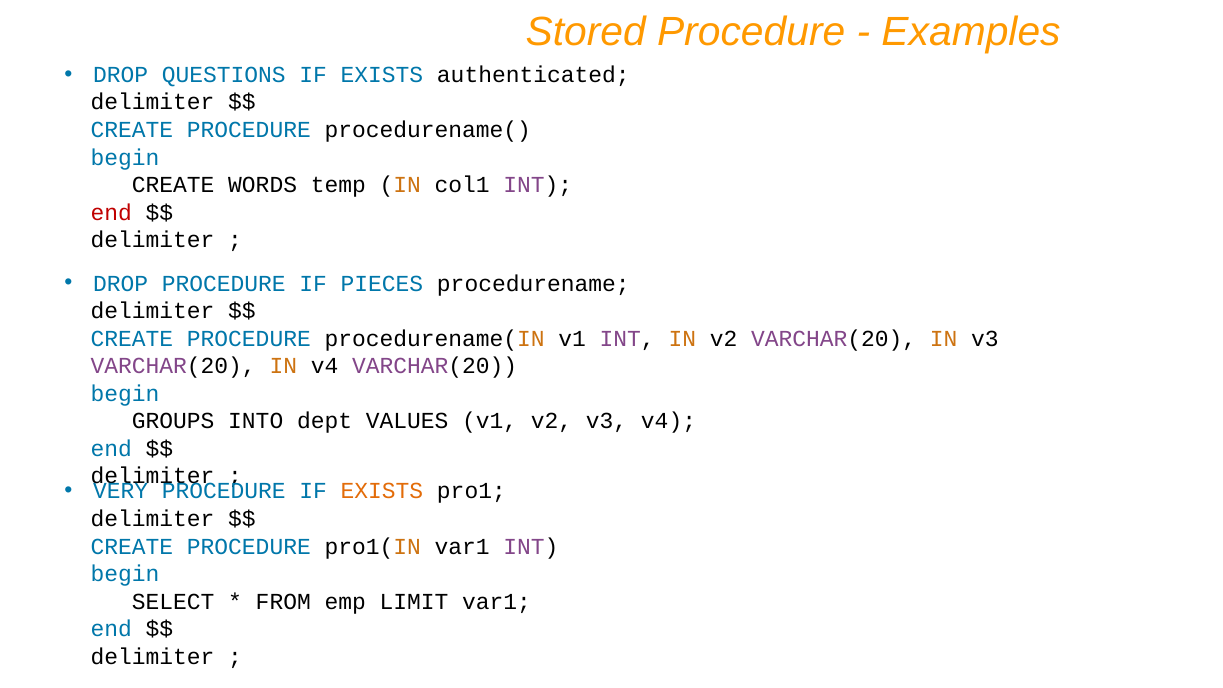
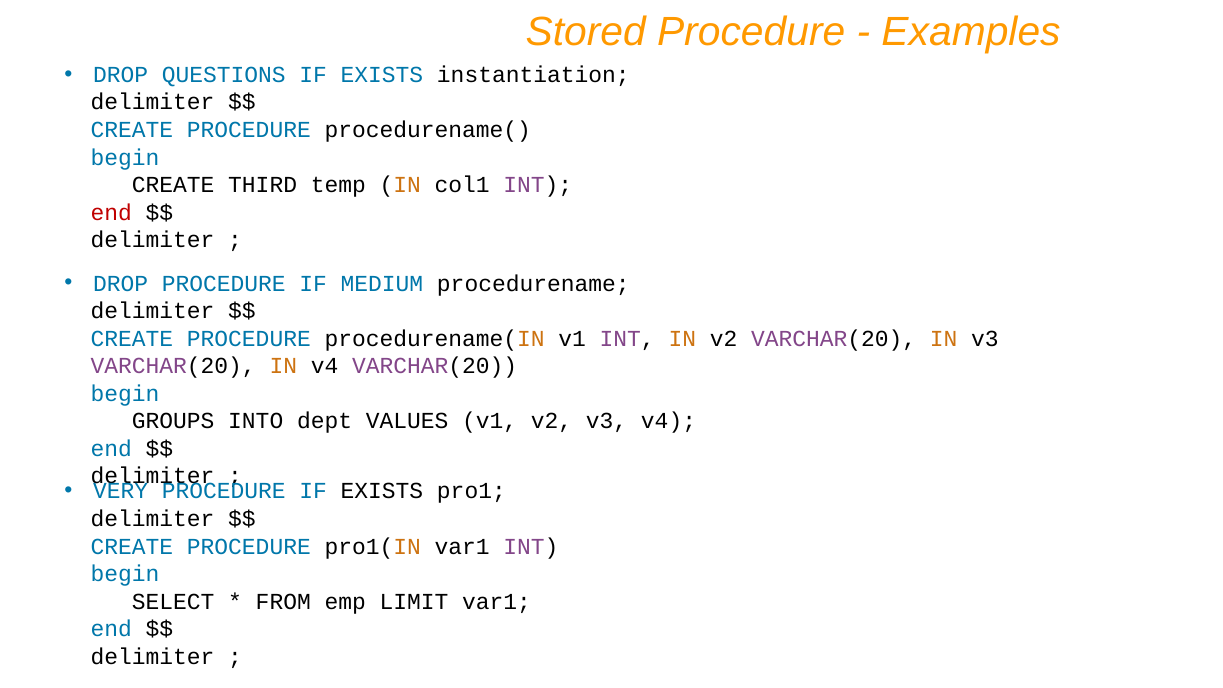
authenticated: authenticated -> instantiation
WORDS: WORDS -> THIRD
PIECES: PIECES -> MEDIUM
EXISTS at (382, 491) colour: orange -> black
